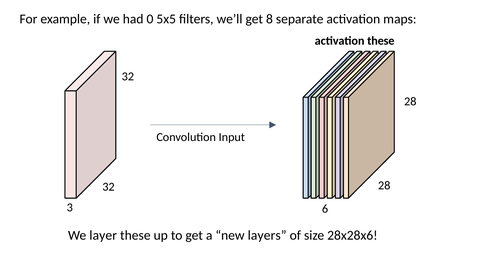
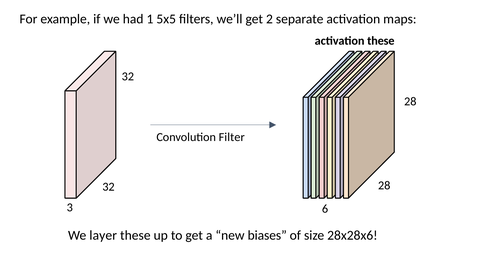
0: 0 -> 1
8: 8 -> 2
Input: Input -> Filter
layers: layers -> biases
